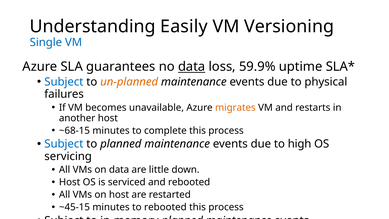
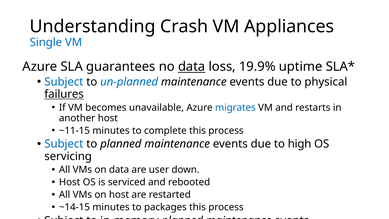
Easily: Easily -> Crash
Versioning: Versioning -> Appliances
59.9%: 59.9% -> 19.9%
un-planned colour: orange -> blue
failures underline: none -> present
migrates colour: orange -> blue
~68-15: ~68-15 -> ~11-15
little: little -> user
~45-15: ~45-15 -> ~14-15
to rebooted: rebooted -> packages
